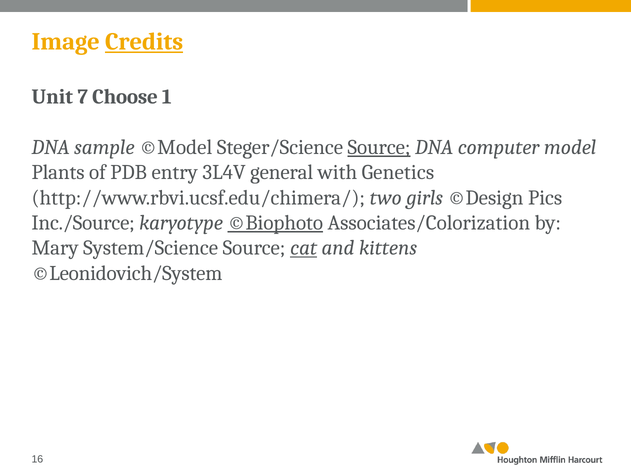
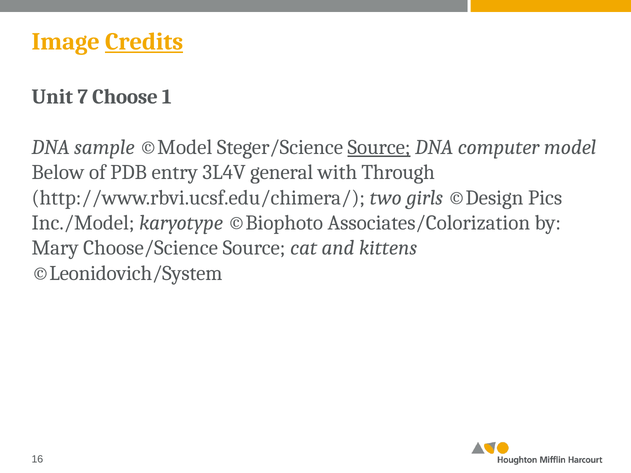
Plants: Plants -> Below
Genetics: Genetics -> Through
Inc./Source: Inc./Source -> Inc./Model
©Biophoto underline: present -> none
System/Science: System/Science -> Choose/Science
cat underline: present -> none
